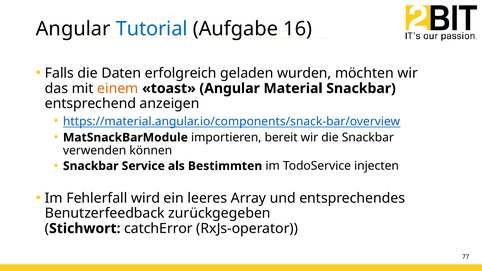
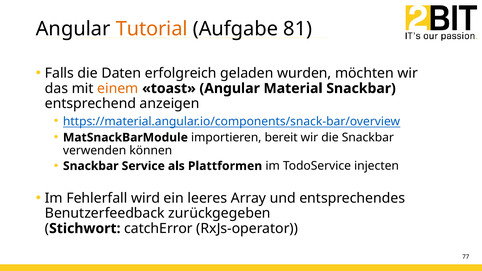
Tutorial colour: blue -> orange
16: 16 -> 81
Bestimmten: Bestimmten -> Plattformen
